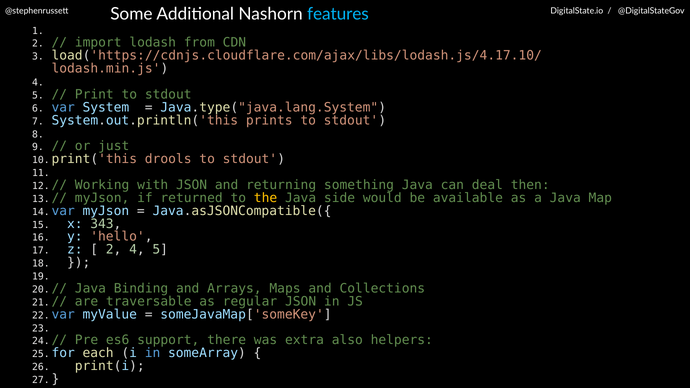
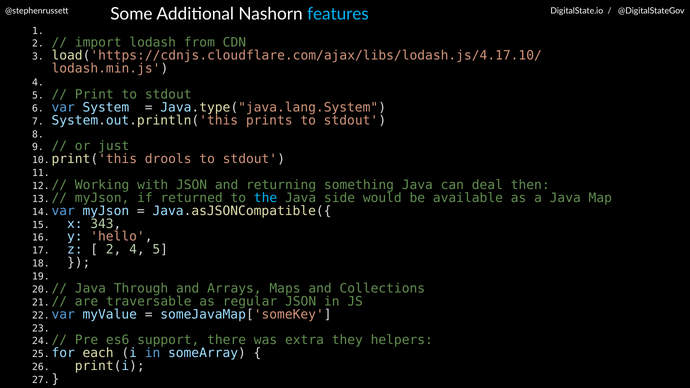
the colour: yellow -> light blue
Binding: Binding -> Through
also: also -> they
